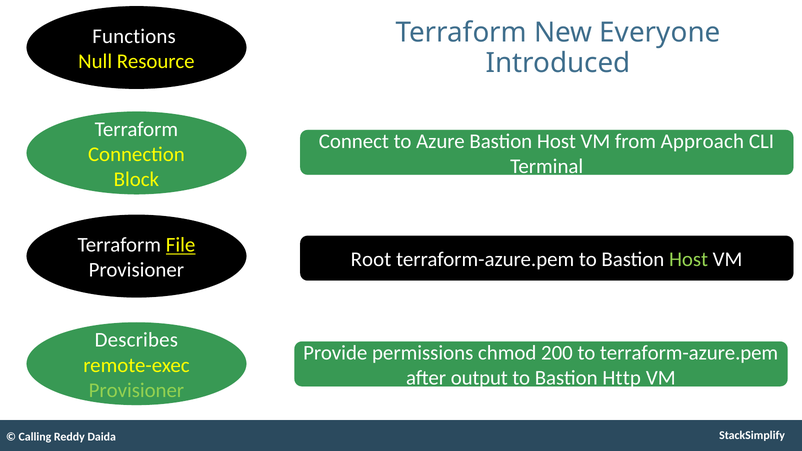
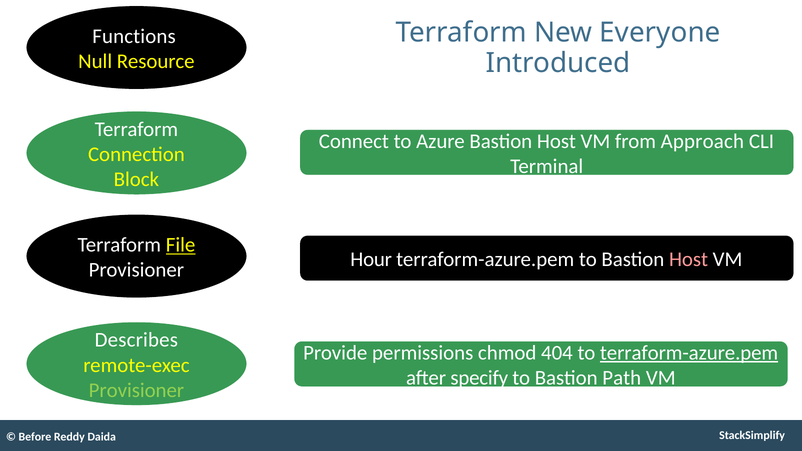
Root: Root -> Hour
Host at (688, 260) colour: light green -> pink
200: 200 -> 404
terraform-azure.pem at (689, 353) underline: none -> present
output: output -> specify
Http: Http -> Path
Calling: Calling -> Before
